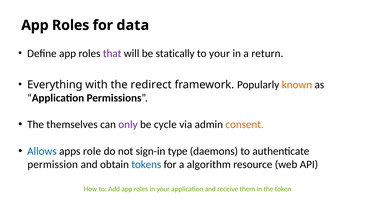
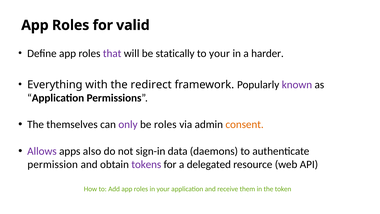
data: data -> valid
return: return -> harder
known colour: orange -> purple
be cycle: cycle -> roles
Allows colour: blue -> purple
role: role -> also
type: type -> data
tokens colour: blue -> purple
algorithm: algorithm -> delegated
